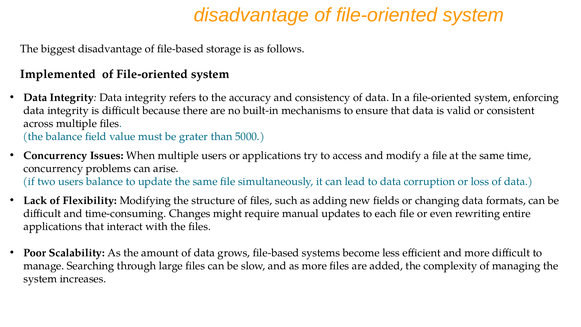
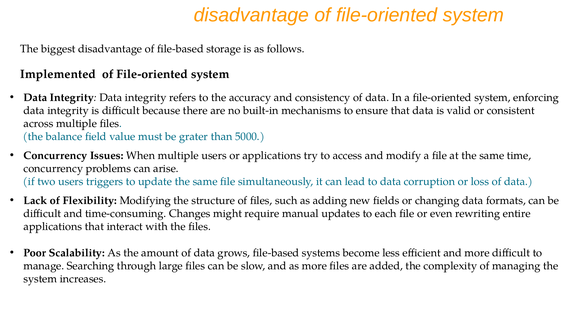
users balance: balance -> triggers
